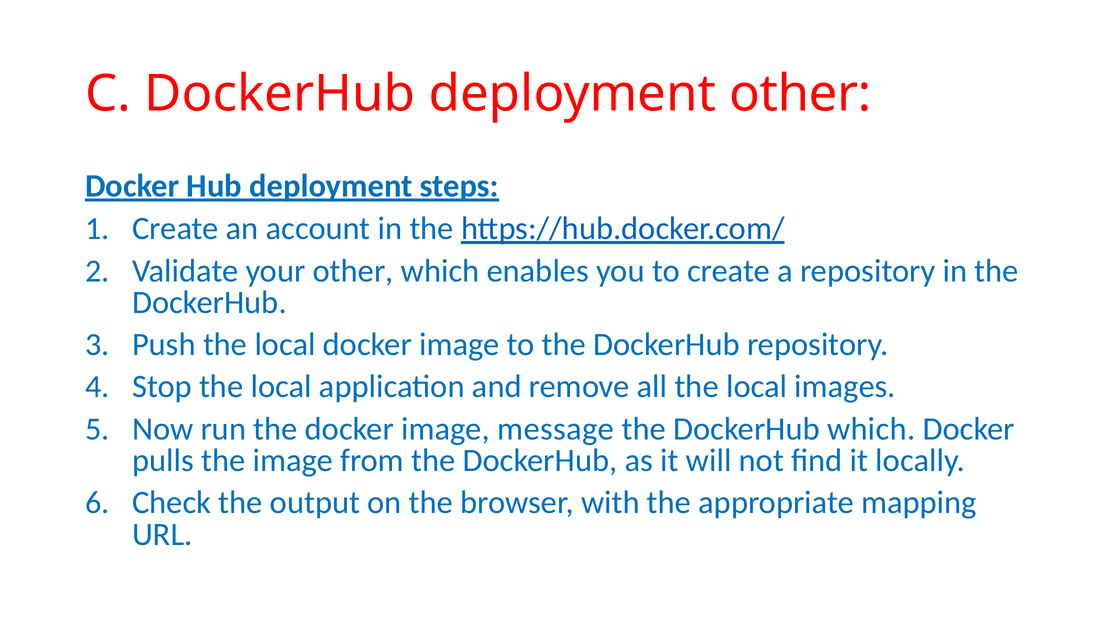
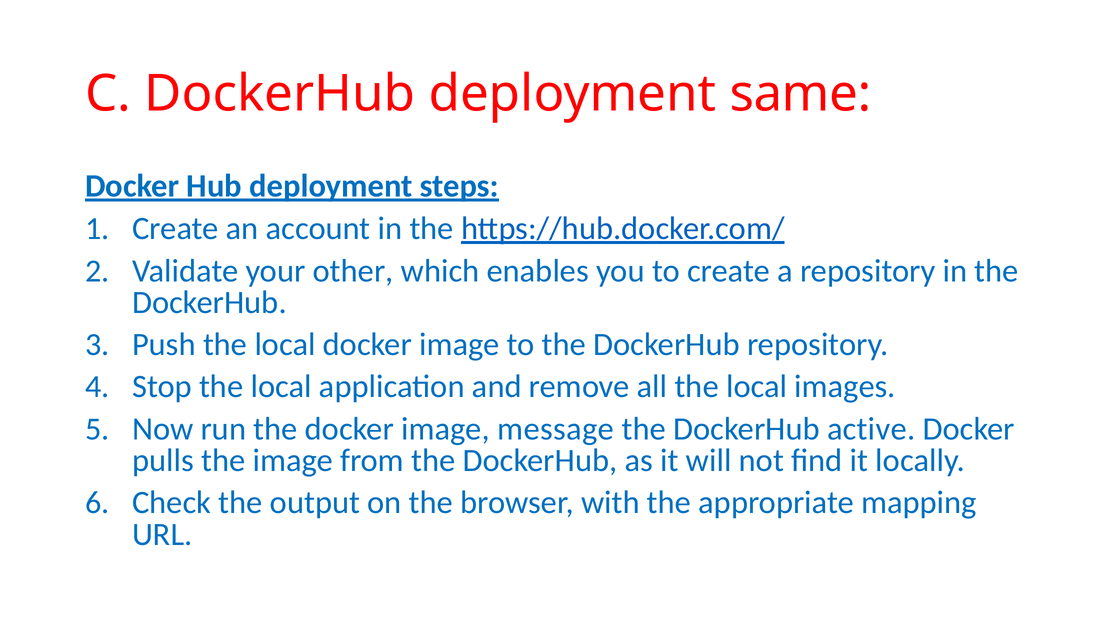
deployment other: other -> same
DockerHub which: which -> active
